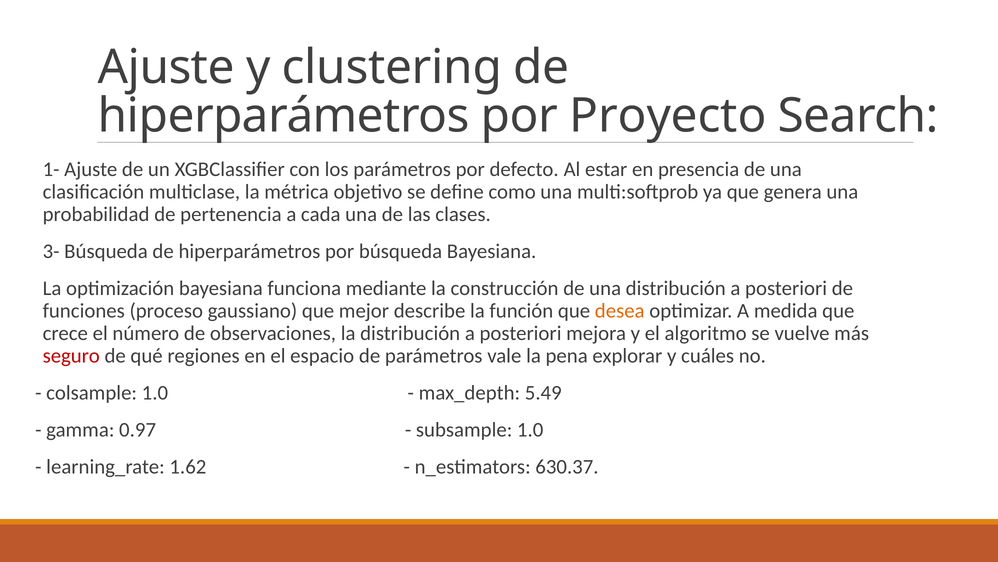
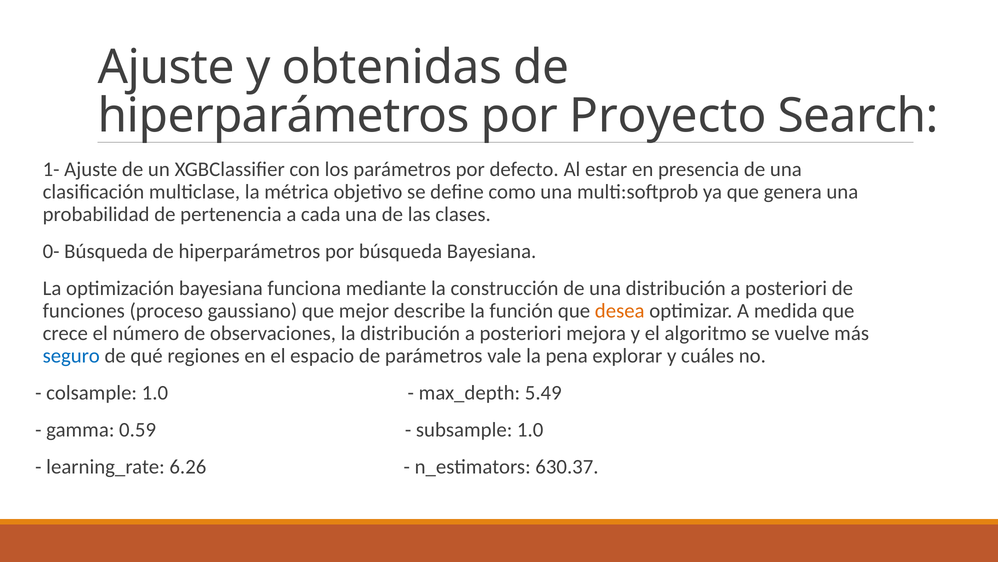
clustering: clustering -> obtenidas
3-: 3- -> 0-
seguro colour: red -> blue
0.97: 0.97 -> 0.59
1.62: 1.62 -> 6.26
